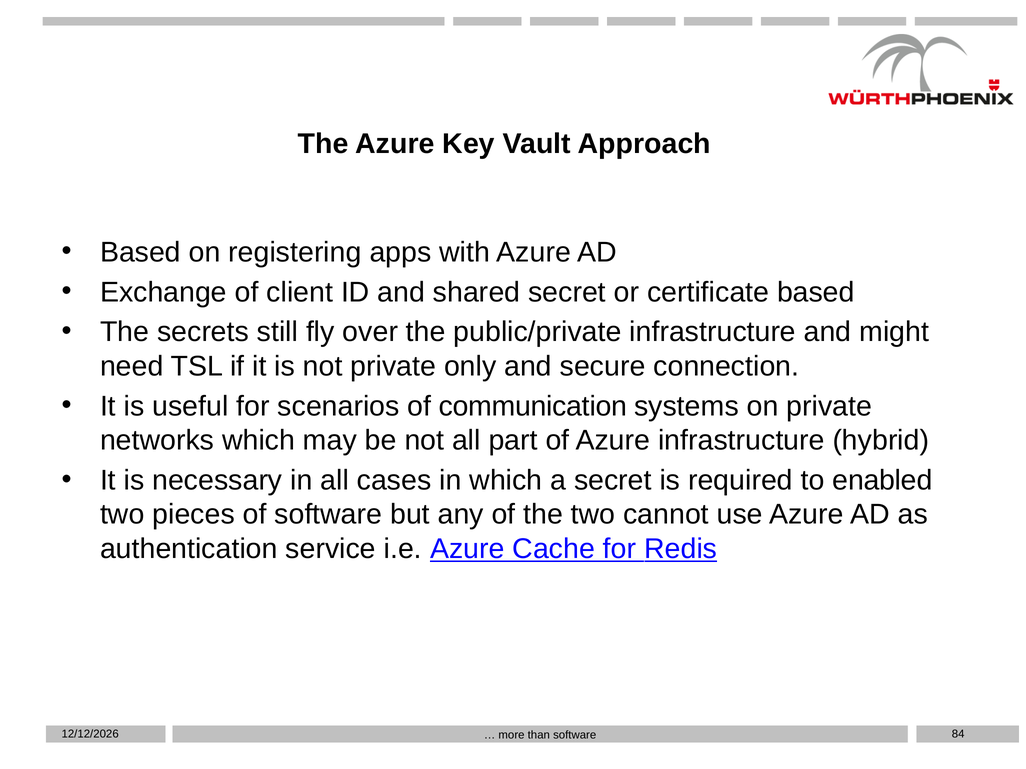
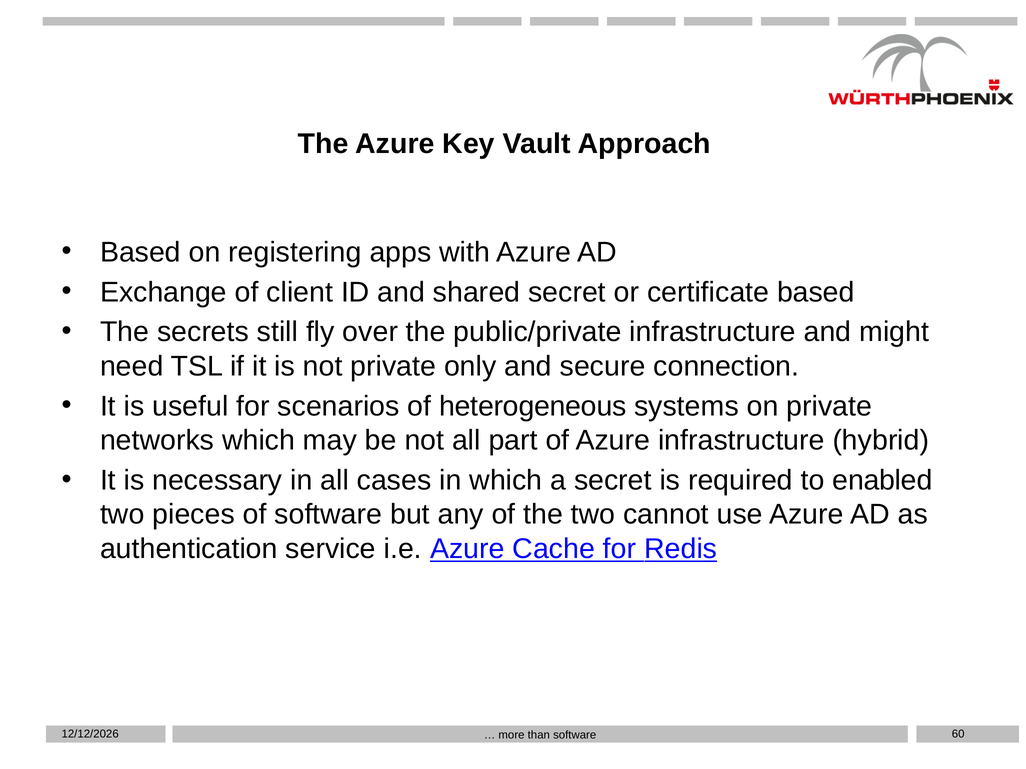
communication: communication -> heterogeneous
84: 84 -> 60
